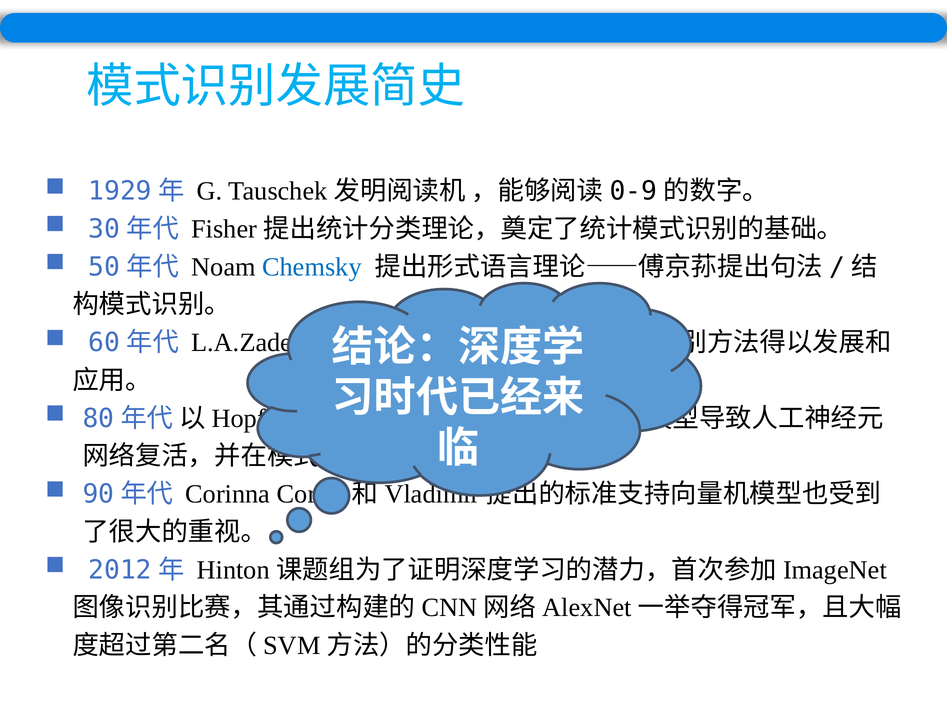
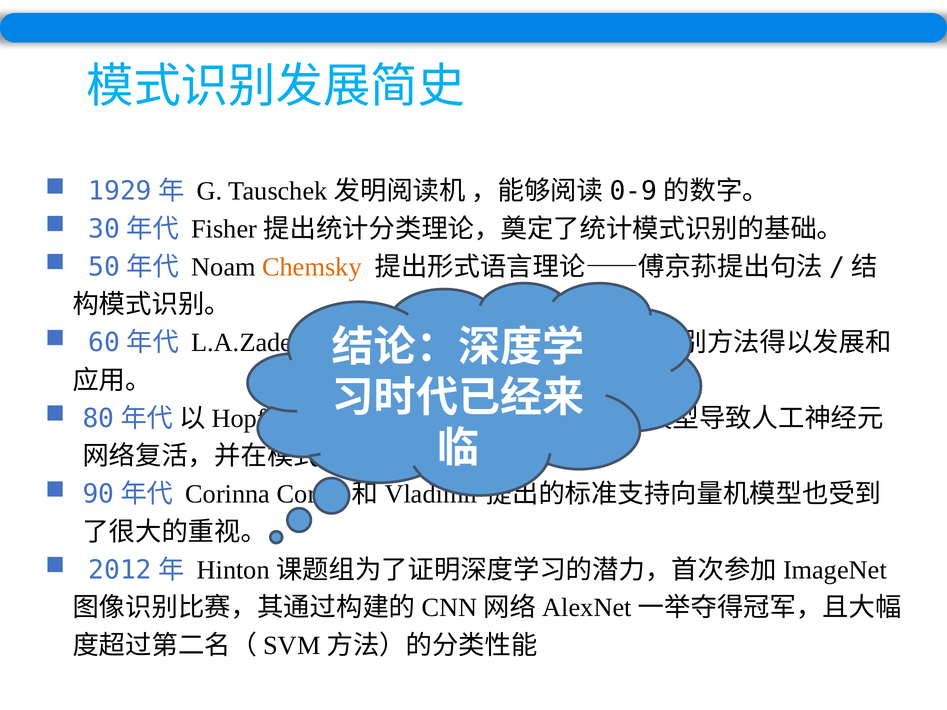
Chemsky colour: blue -> orange
